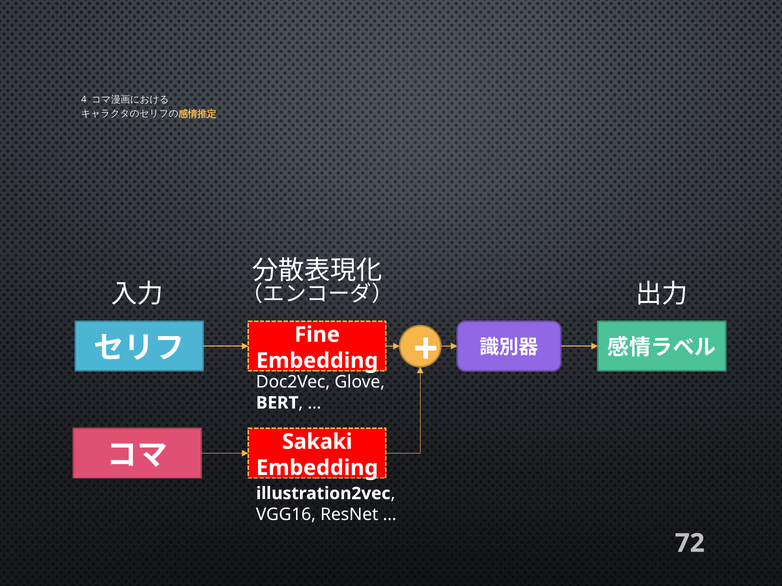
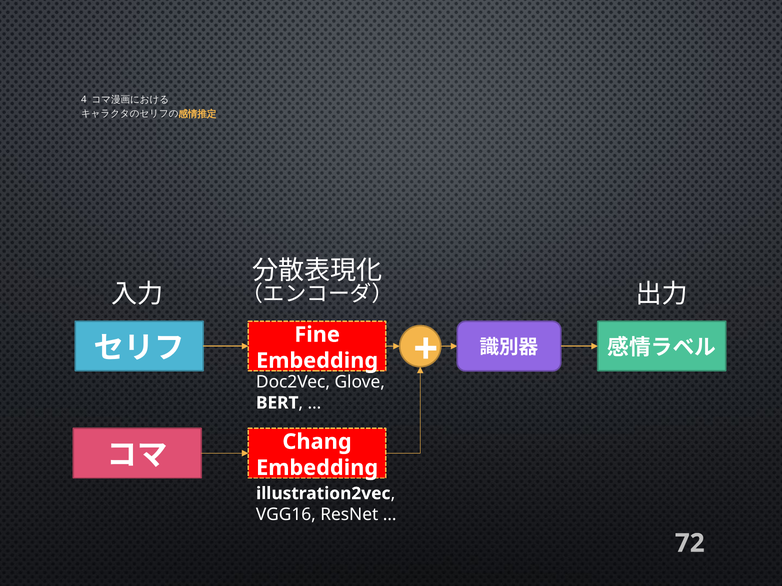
Sakaki: Sakaki -> Chang
